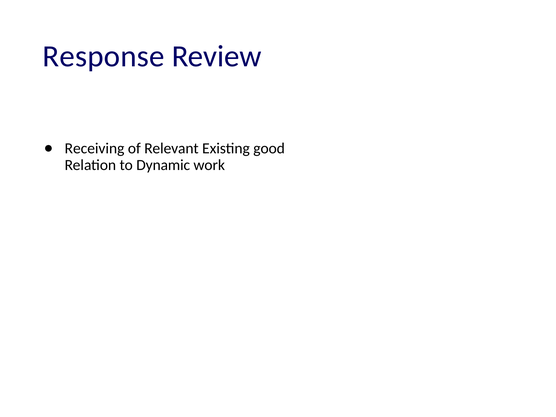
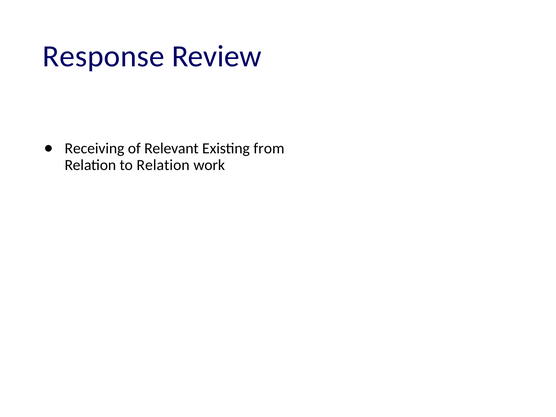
good: good -> from
to Dynamic: Dynamic -> Relation
